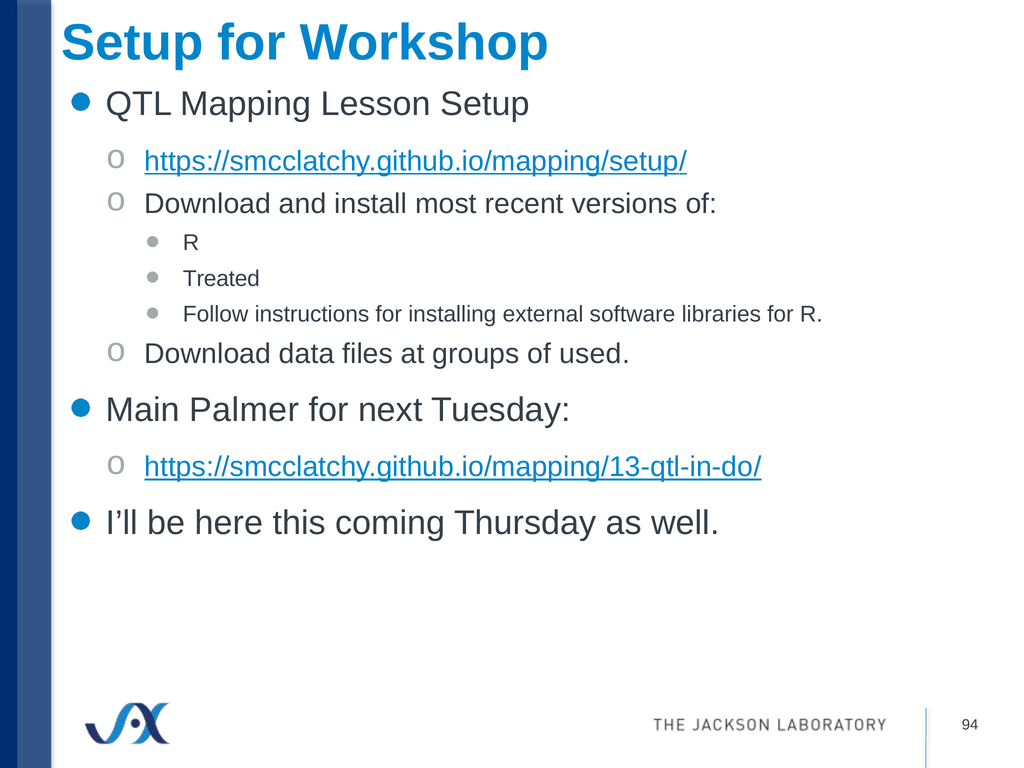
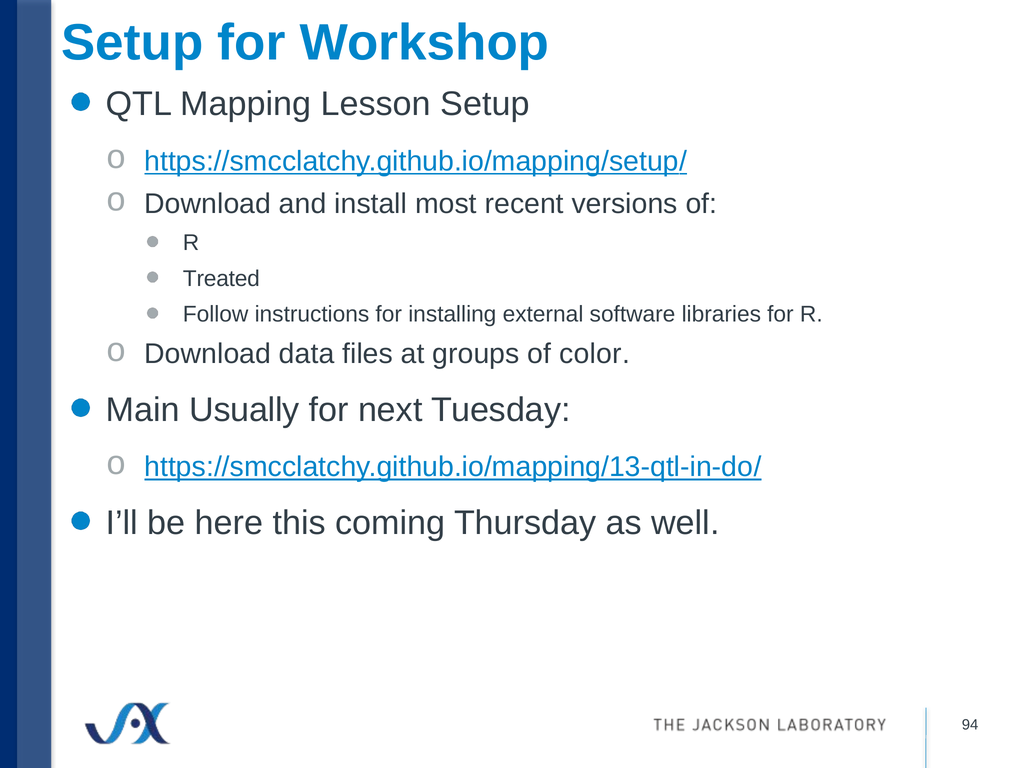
used: used -> color
Palmer: Palmer -> Usually
